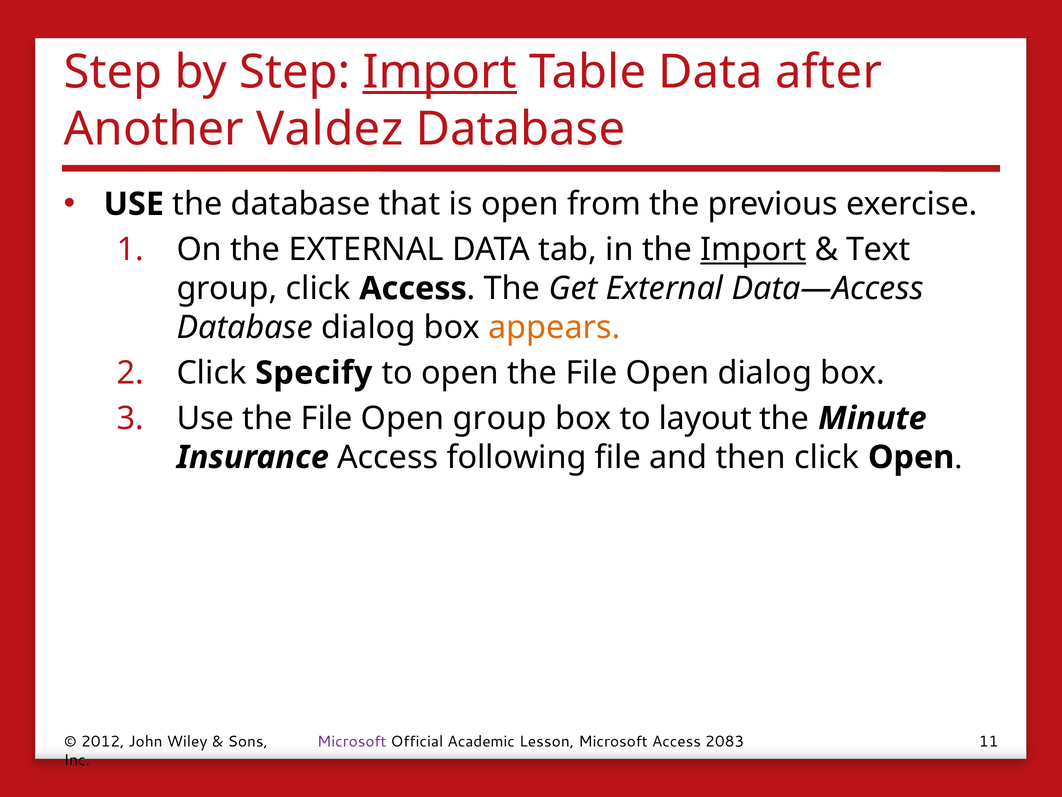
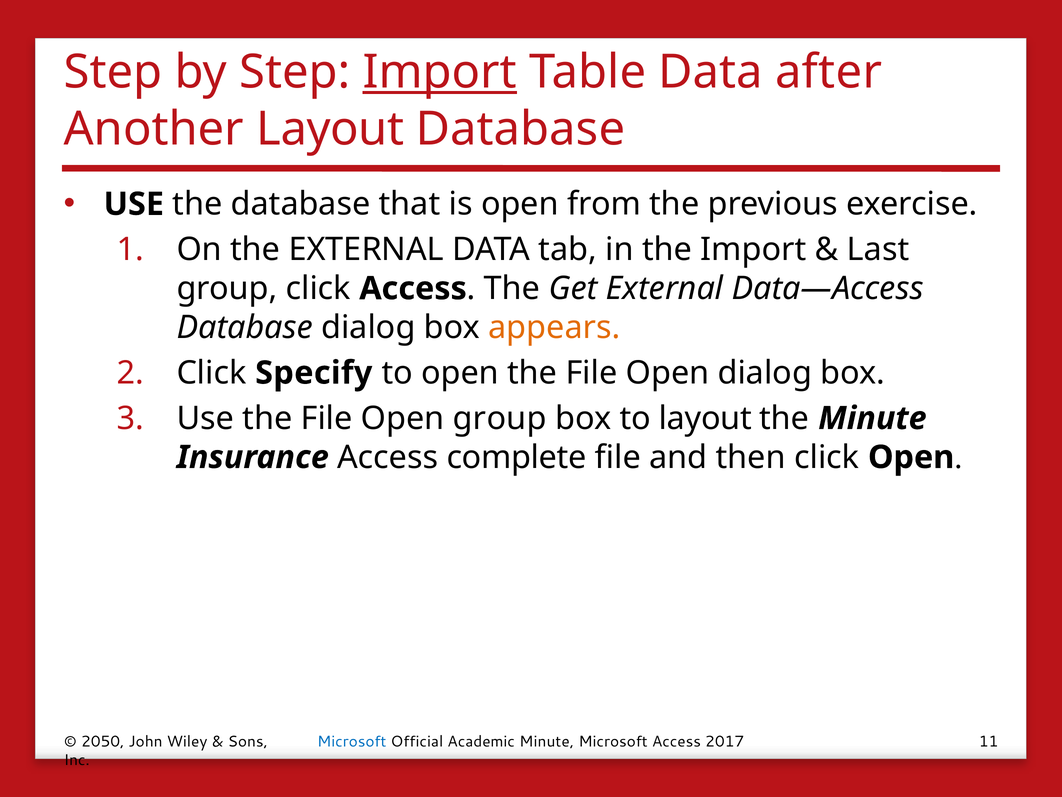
Another Valdez: Valdez -> Layout
Import at (753, 249) underline: present -> none
Text: Text -> Last
following: following -> complete
2012: 2012 -> 2050
Microsoft at (352, 741) colour: purple -> blue
Academic Lesson: Lesson -> Minute
2083: 2083 -> 2017
